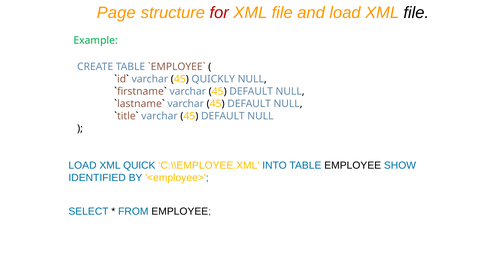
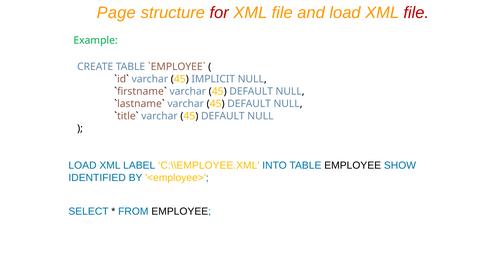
file at (416, 13) colour: black -> red
QUICKLY: QUICKLY -> IMPLICIT
QUICK: QUICK -> LABEL
